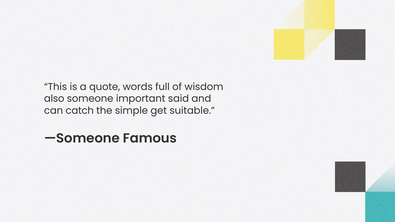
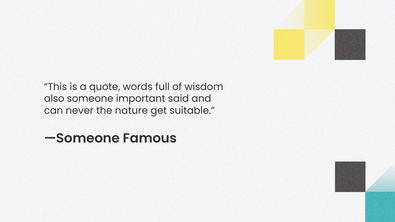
catch: catch -> never
simple: simple -> nature
